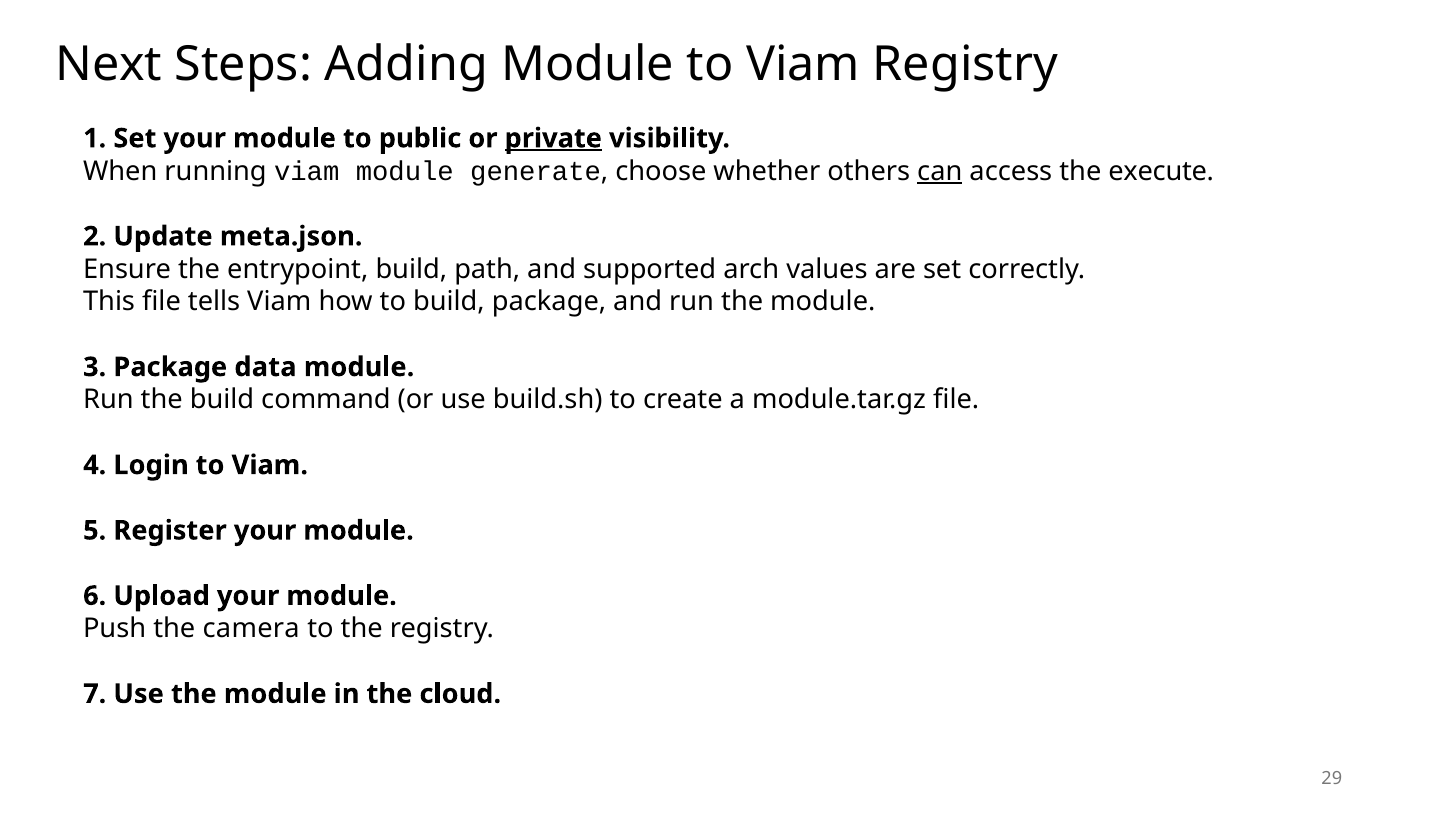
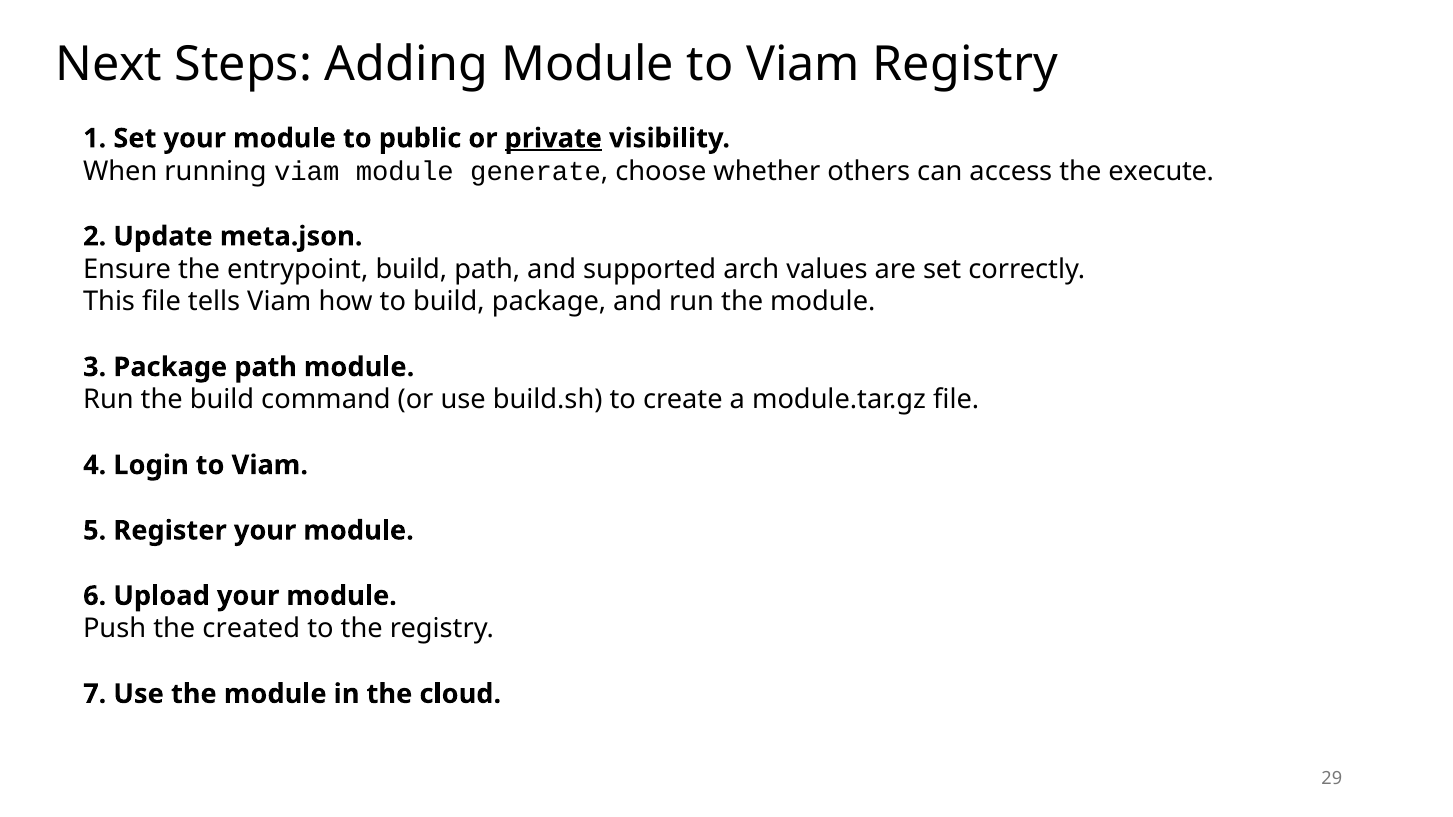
can underline: present -> none
Package data: data -> path
camera: camera -> created
